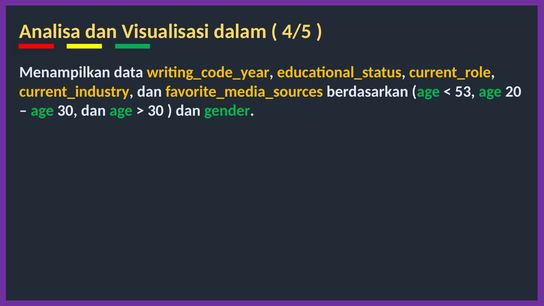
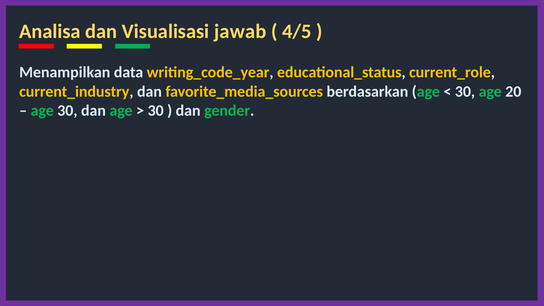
dalam: dalam -> jawab
53 at (465, 91): 53 -> 30
